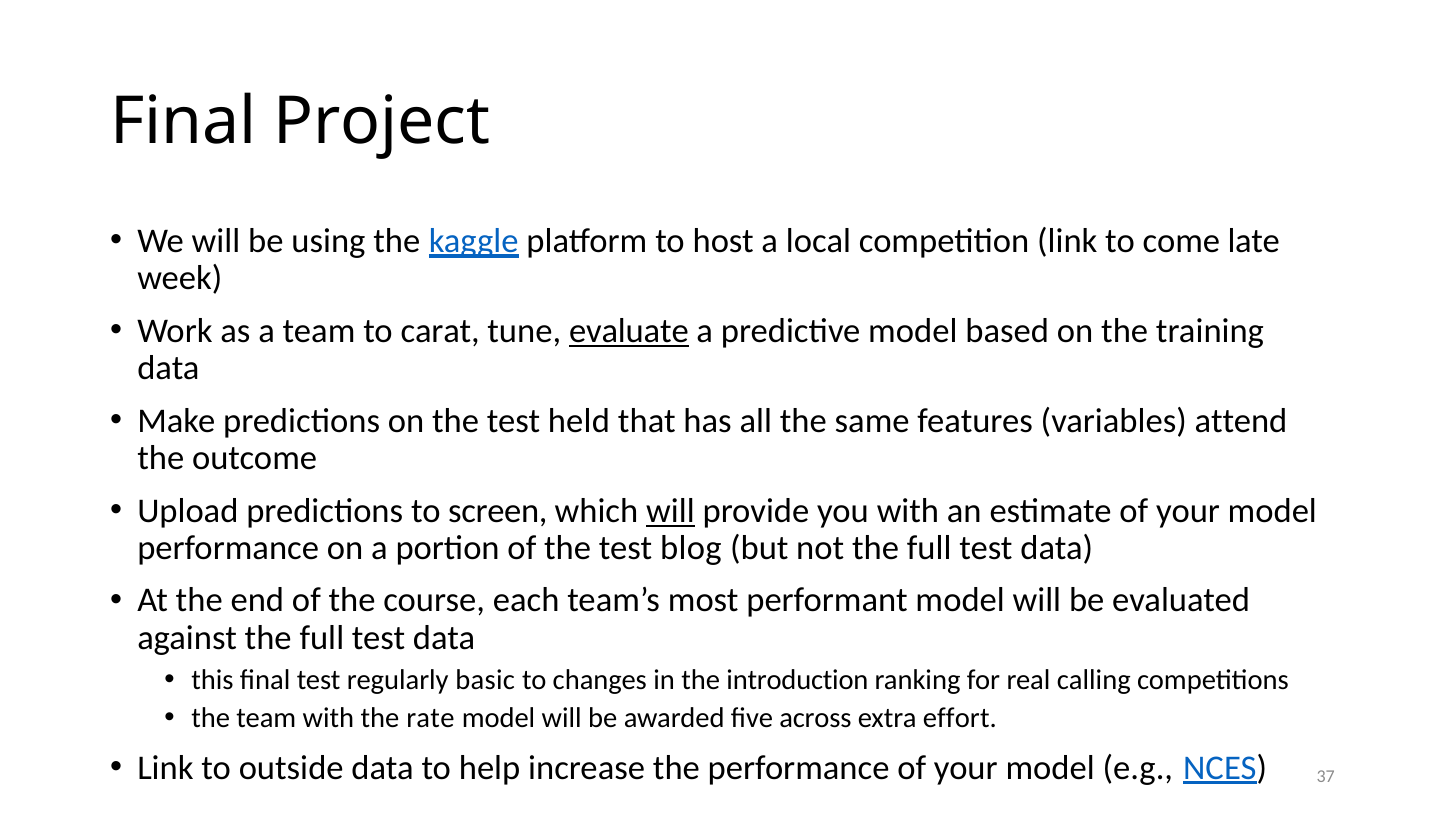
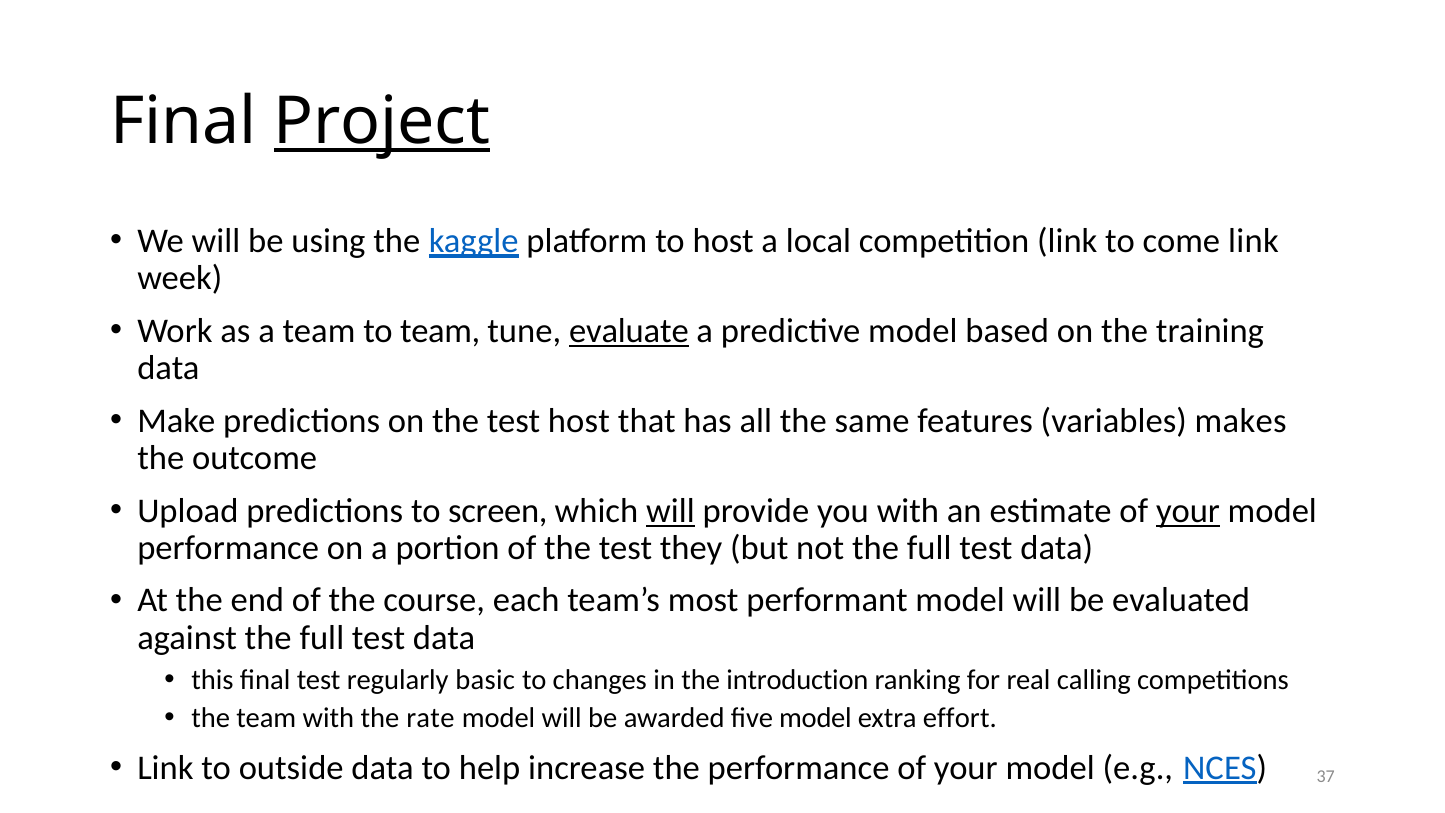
Project underline: none -> present
come late: late -> link
to carat: carat -> team
test held: held -> host
attend: attend -> makes
your at (1188, 511) underline: none -> present
blog: blog -> they
five across: across -> model
